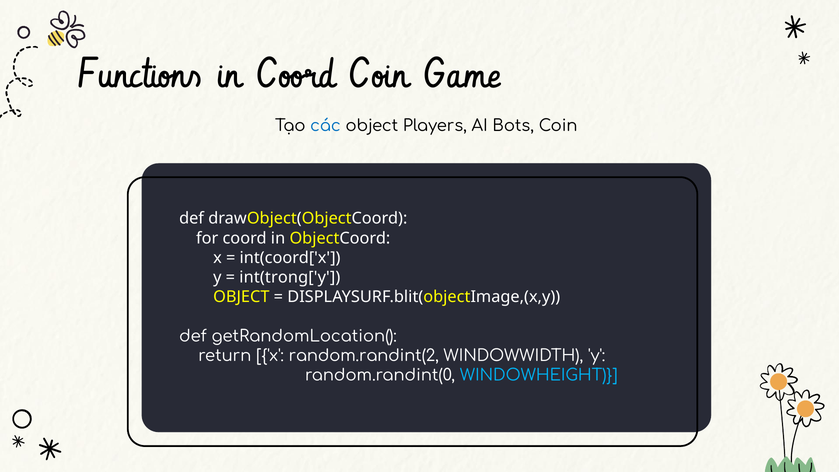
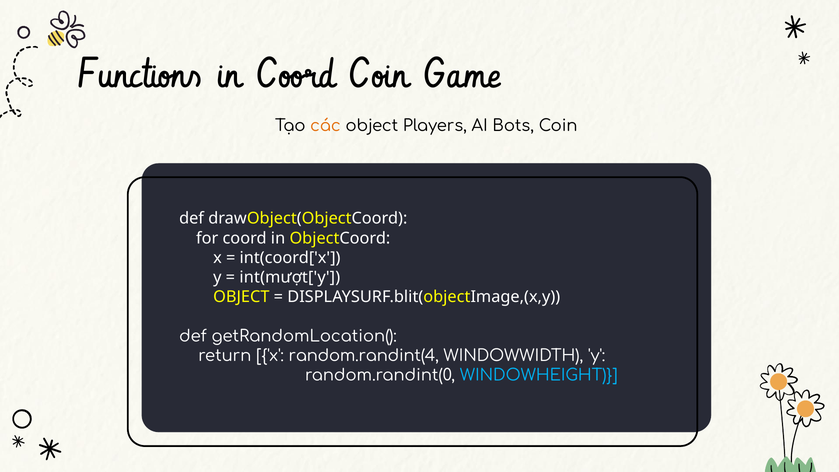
các colour: blue -> orange
int(trong['y: int(trong['y -> int(mượt['y
random.randint(2: random.randint(2 -> random.randint(4
